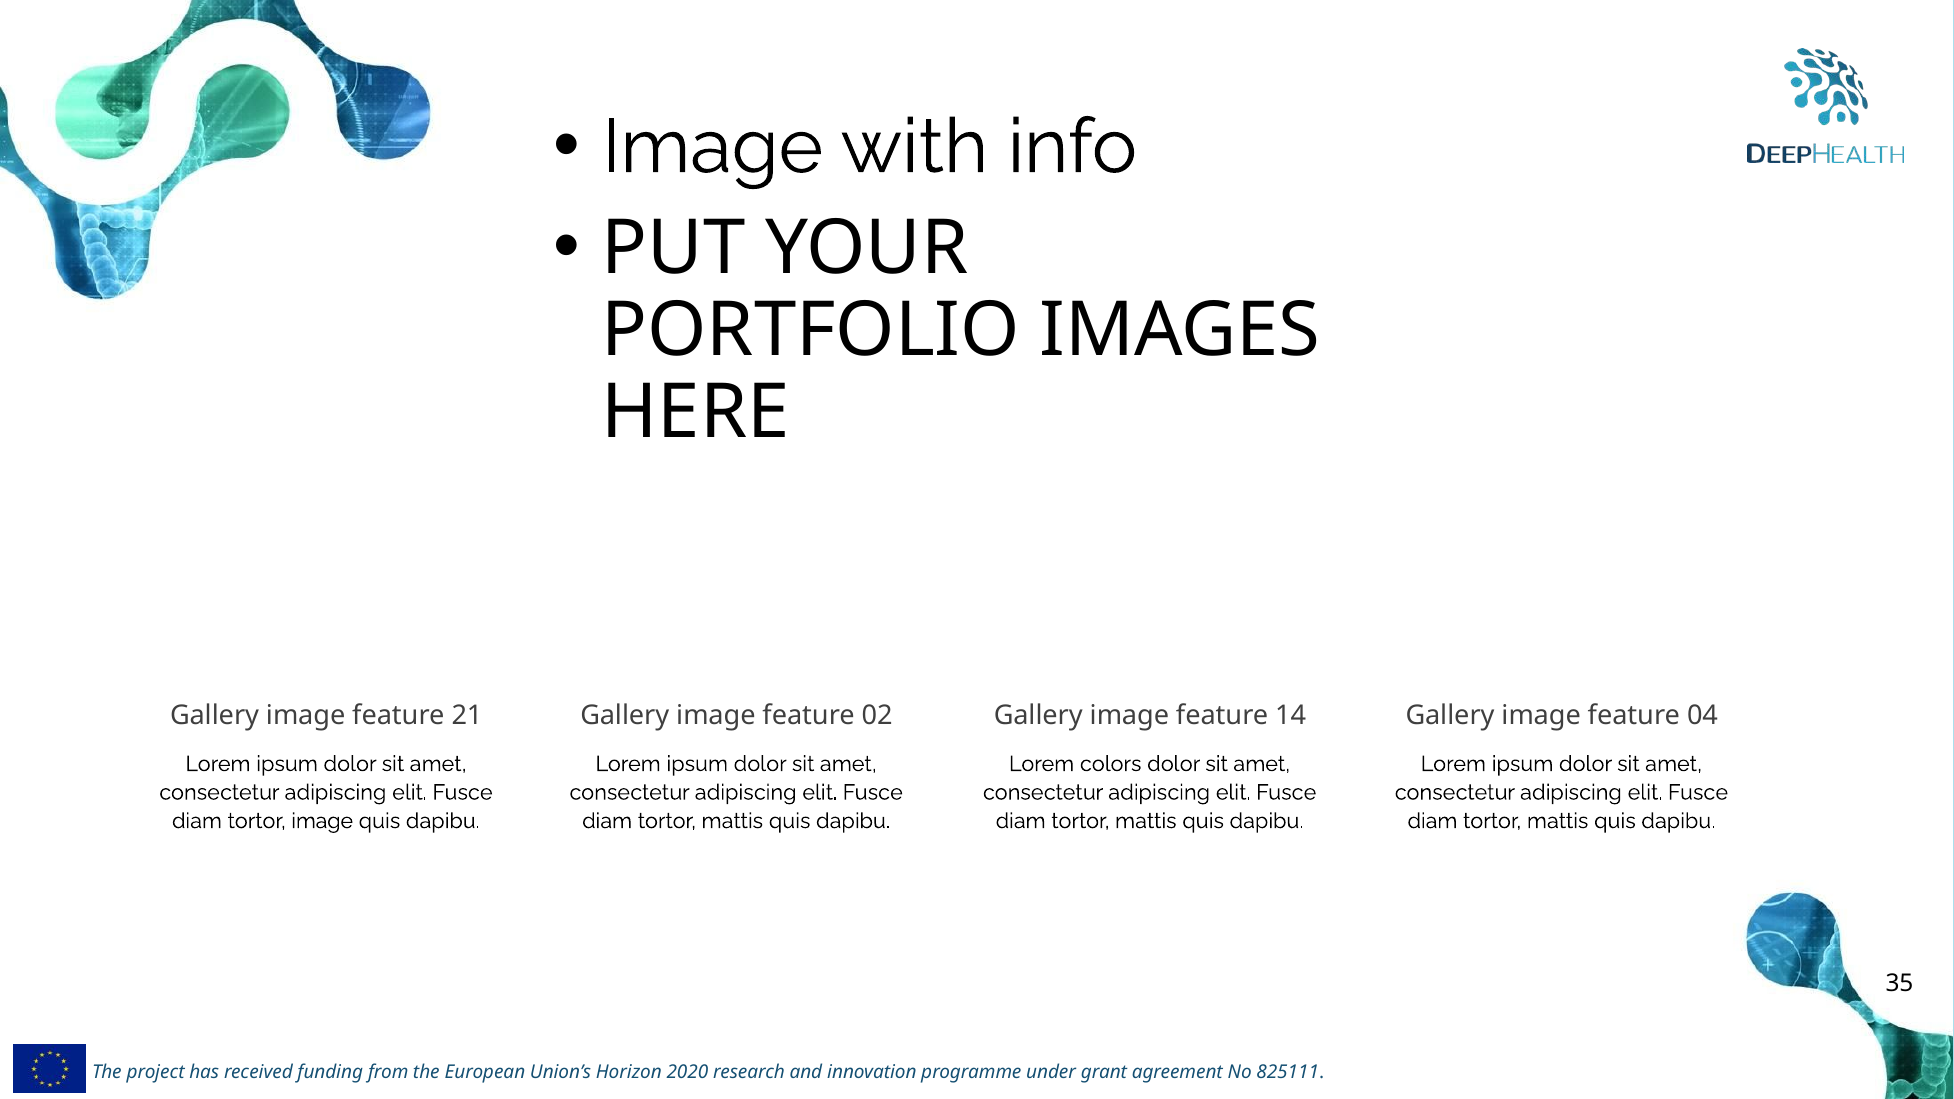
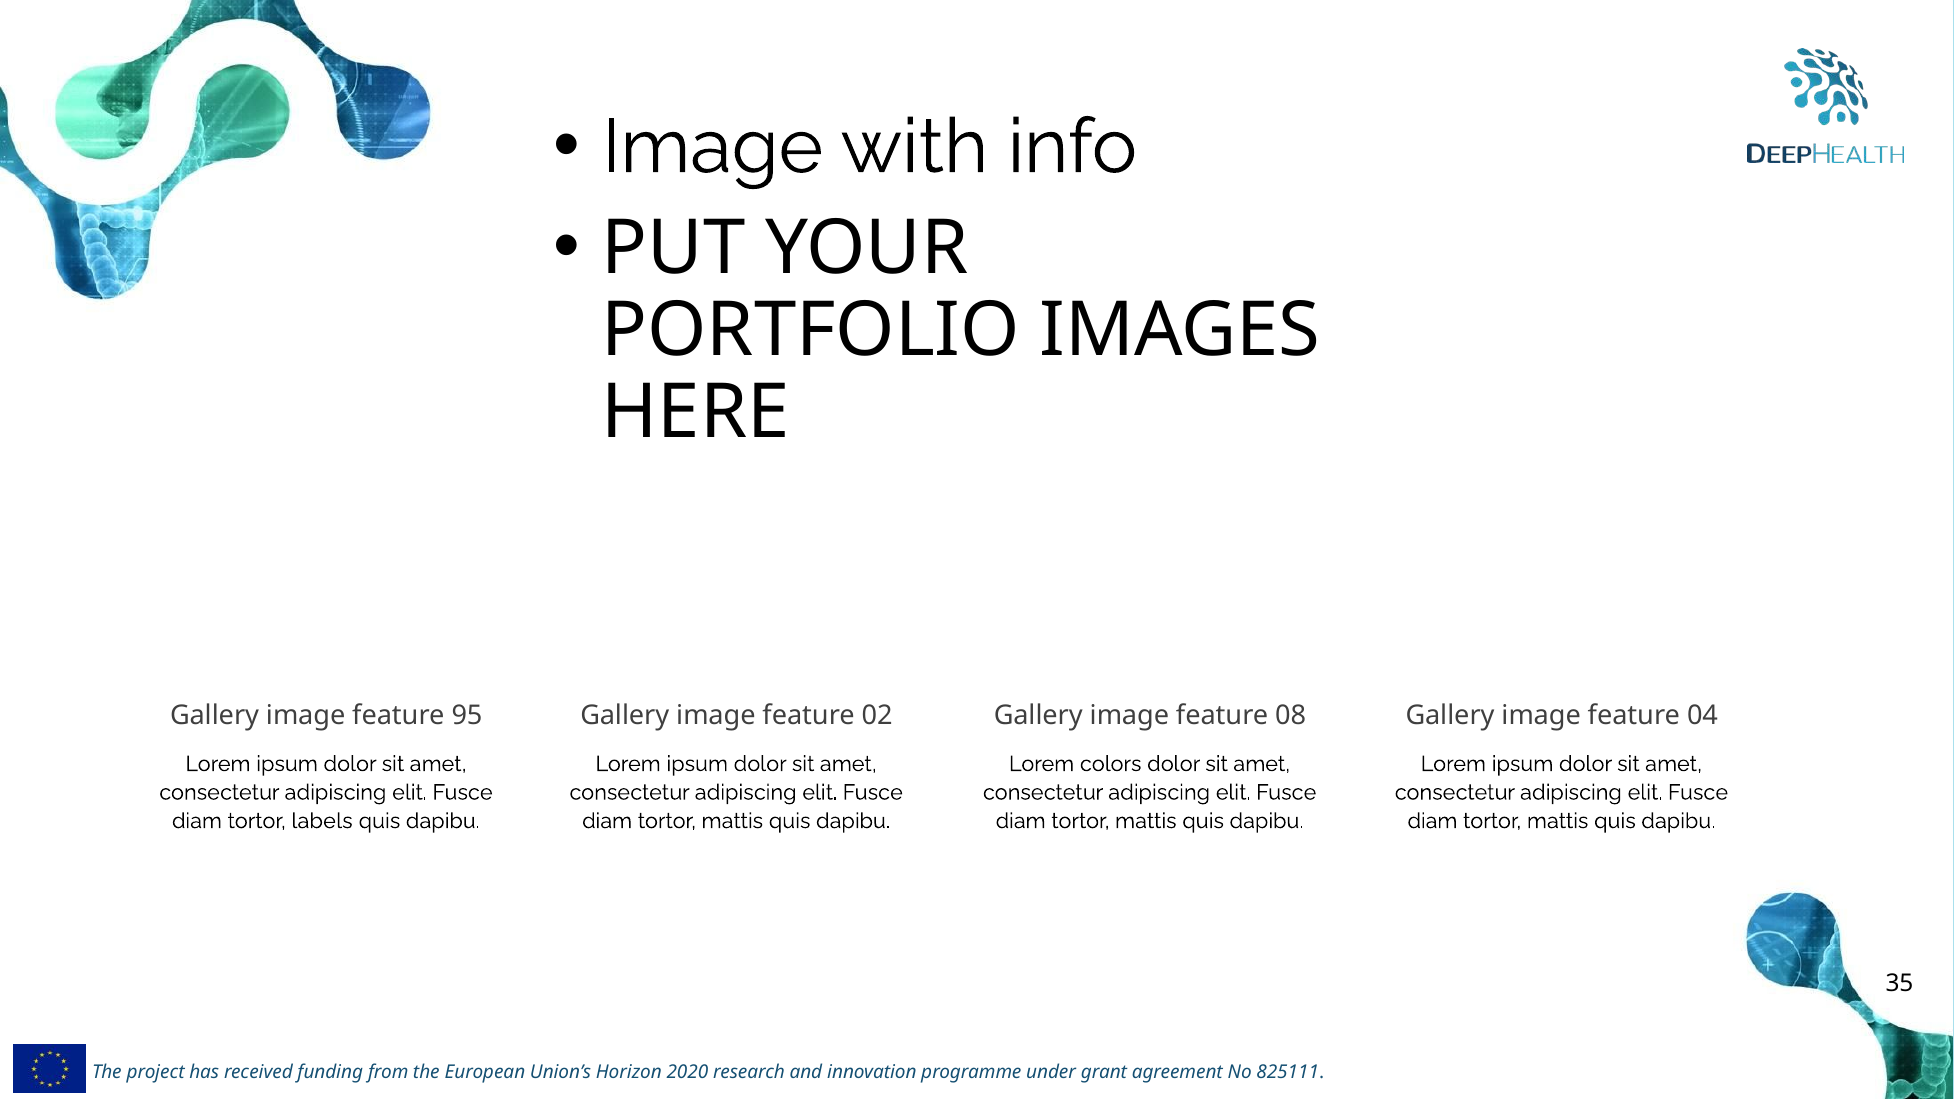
21: 21 -> 95
14: 14 -> 08
tortor image: image -> labels
